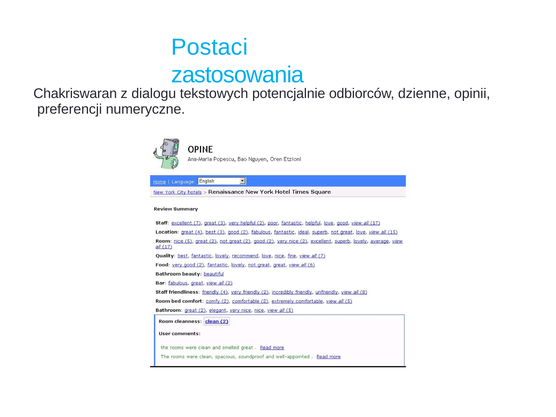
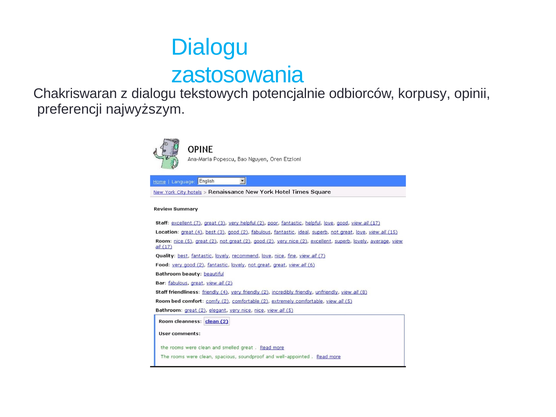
Postaci at (209, 47): Postaci -> Dialogu
dzienne: dzienne -> korpusy
numeryczne: numeryczne -> najwyższym
